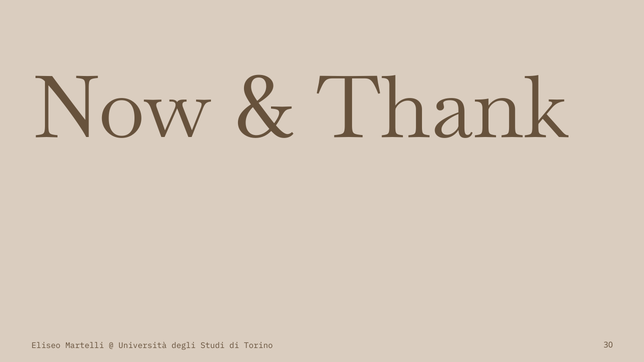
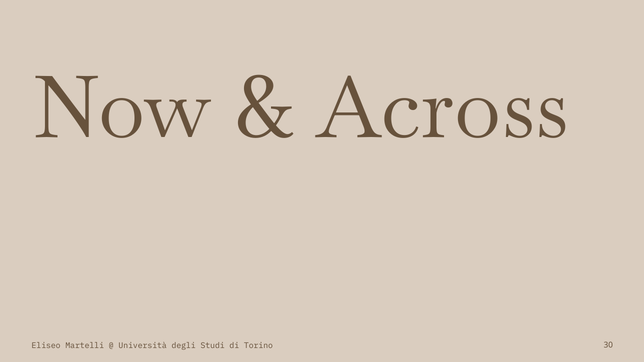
Thank: Thank -> Across
